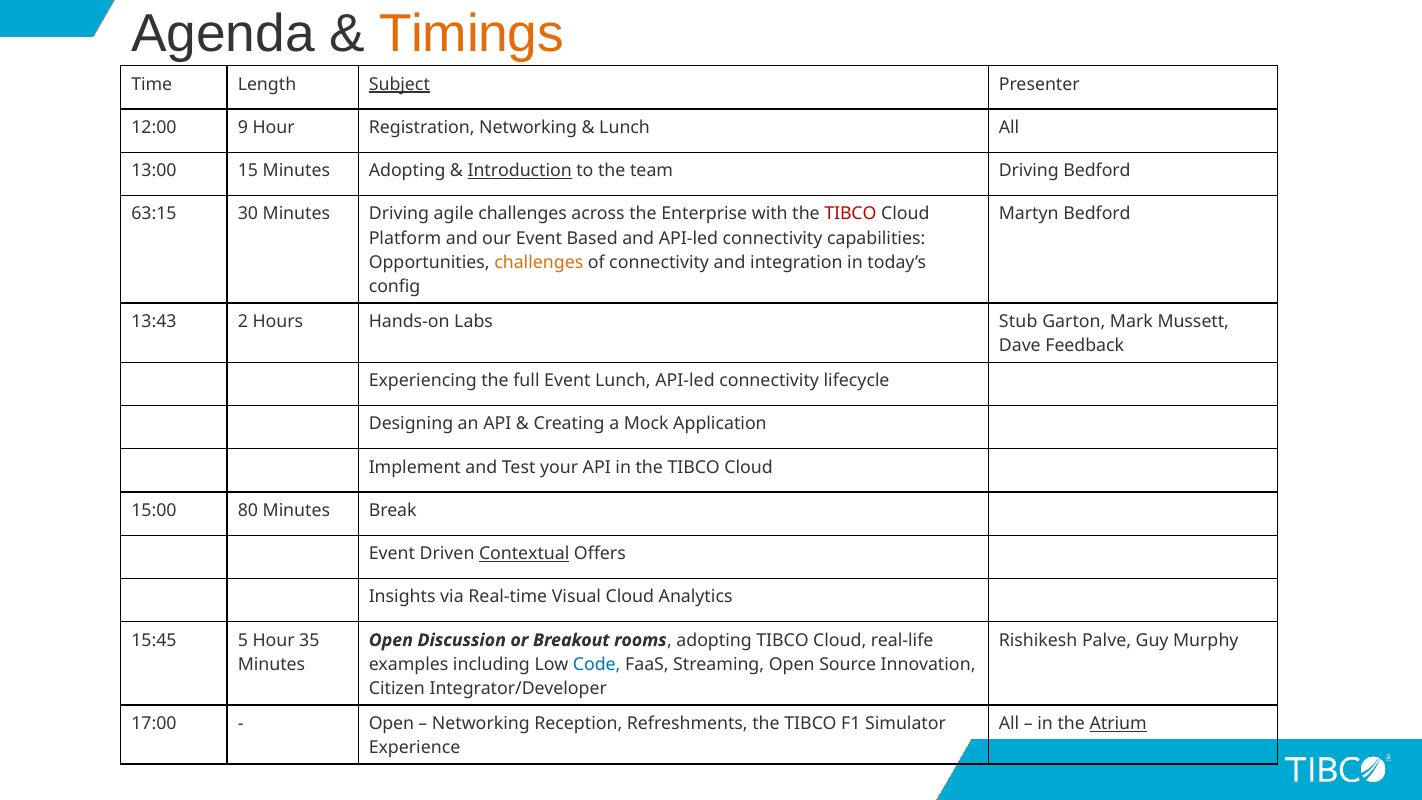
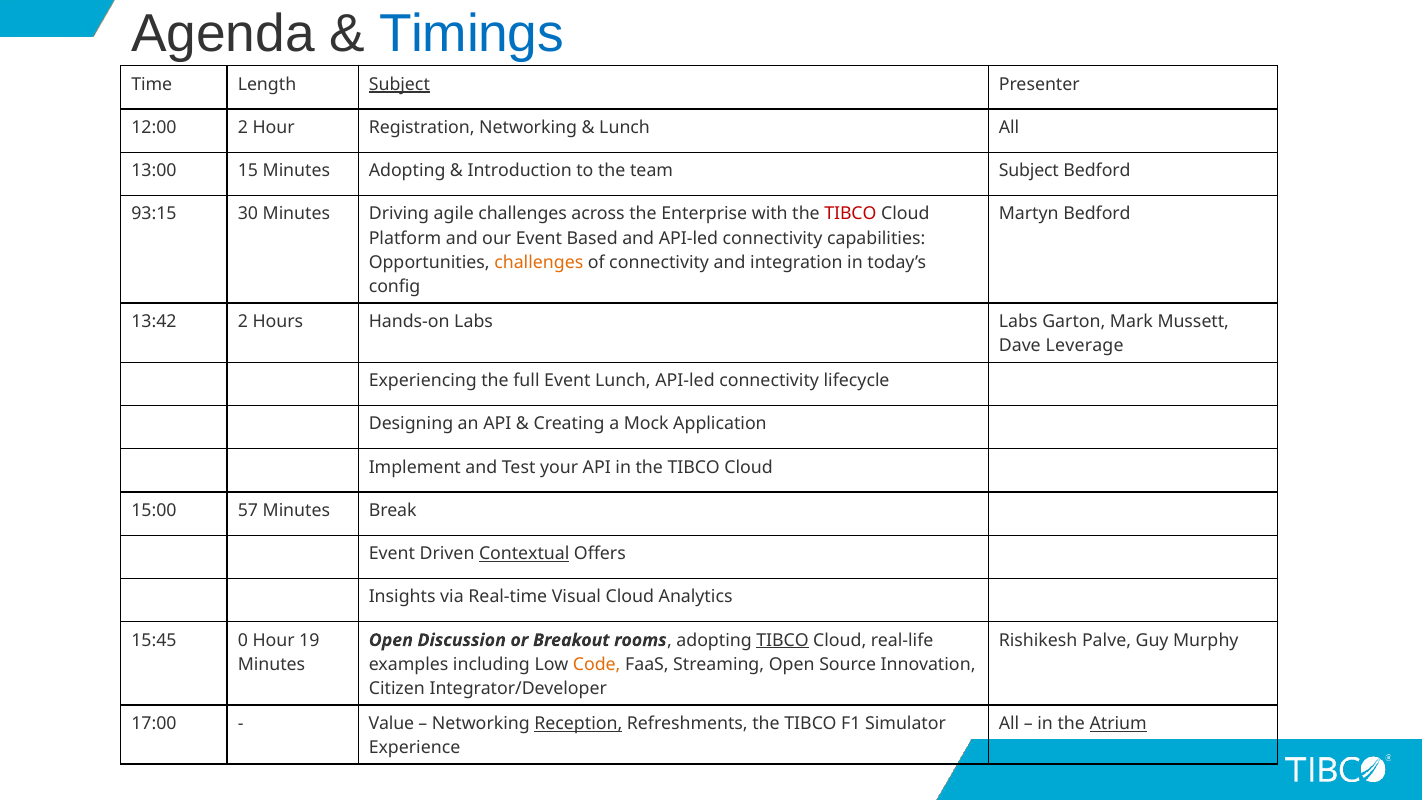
Timings colour: orange -> blue
12:00 9: 9 -> 2
Introduction underline: present -> none
team Driving: Driving -> Subject
63:15: 63:15 -> 93:15
13:43: 13:43 -> 13:42
Labs Stub: Stub -> Labs
Feedback: Feedback -> Leverage
80: 80 -> 57
5: 5 -> 0
35: 35 -> 19
TIBCO at (782, 640) underline: none -> present
Code colour: blue -> orange
Open at (391, 723): Open -> Value
Reception underline: none -> present
